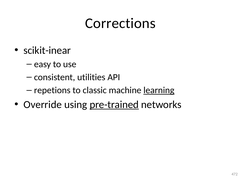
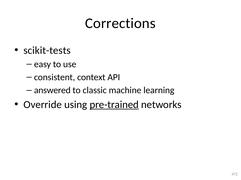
scikit-inear: scikit-inear -> scikit-tests
utilities: utilities -> context
repetions: repetions -> answered
learning underline: present -> none
